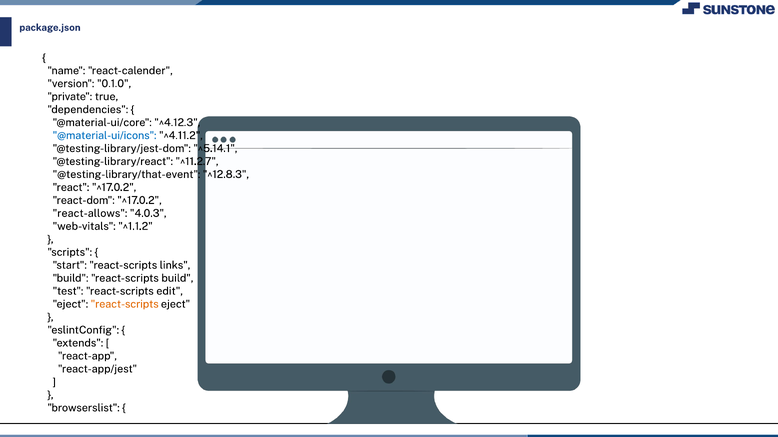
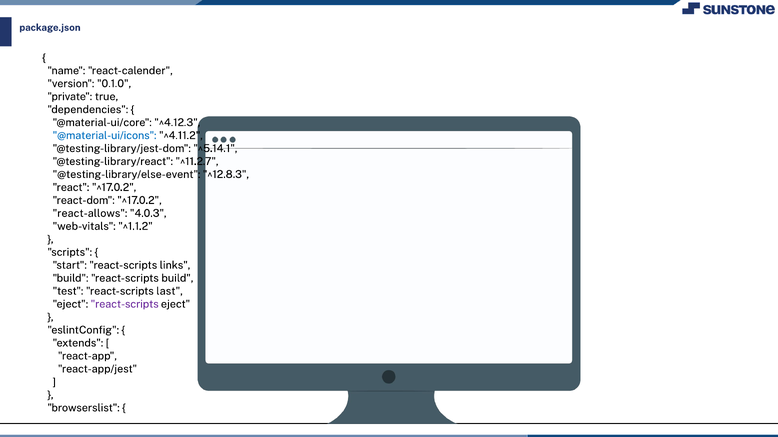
@testing-library/that-event: @testing-library/that-event -> @testing-library/else-event
edit: edit -> last
react-scripts at (125, 305) colour: orange -> purple
